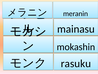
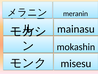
rasuku: rasuku -> misesu
